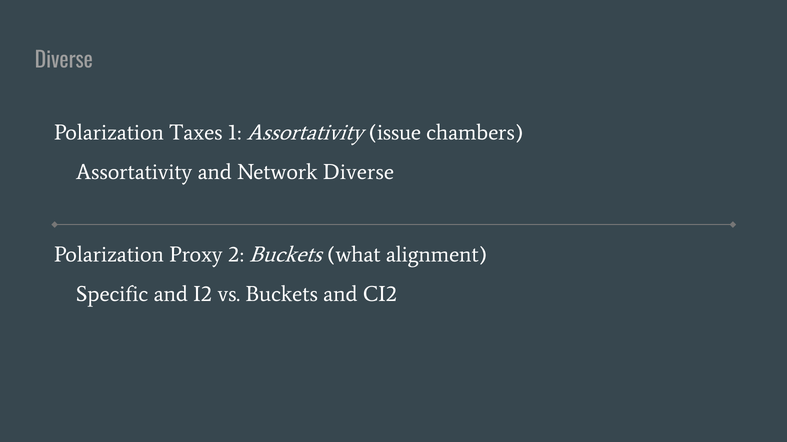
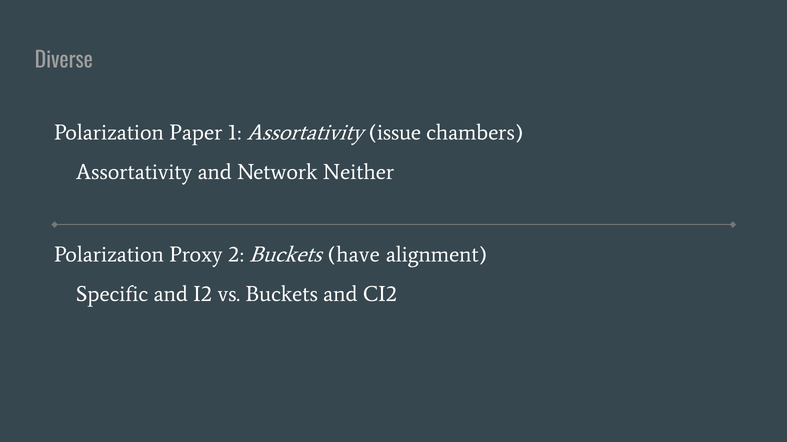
Taxes: Taxes -> Paper
Network Diverse: Diverse -> Neither
what: what -> have
